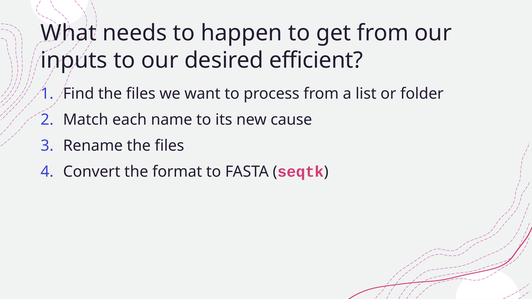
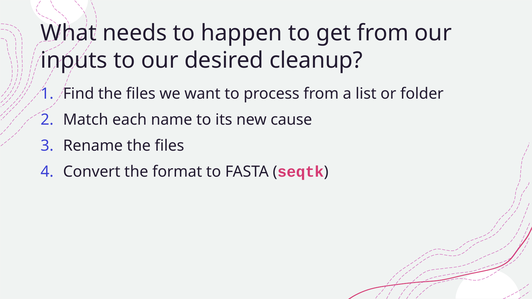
efficient: efficient -> cleanup
